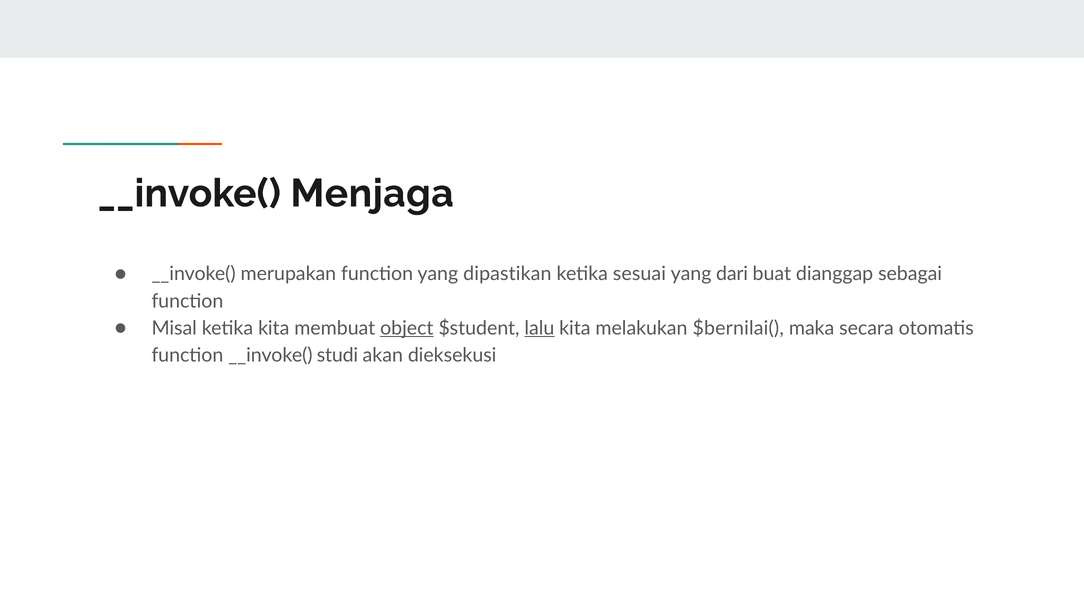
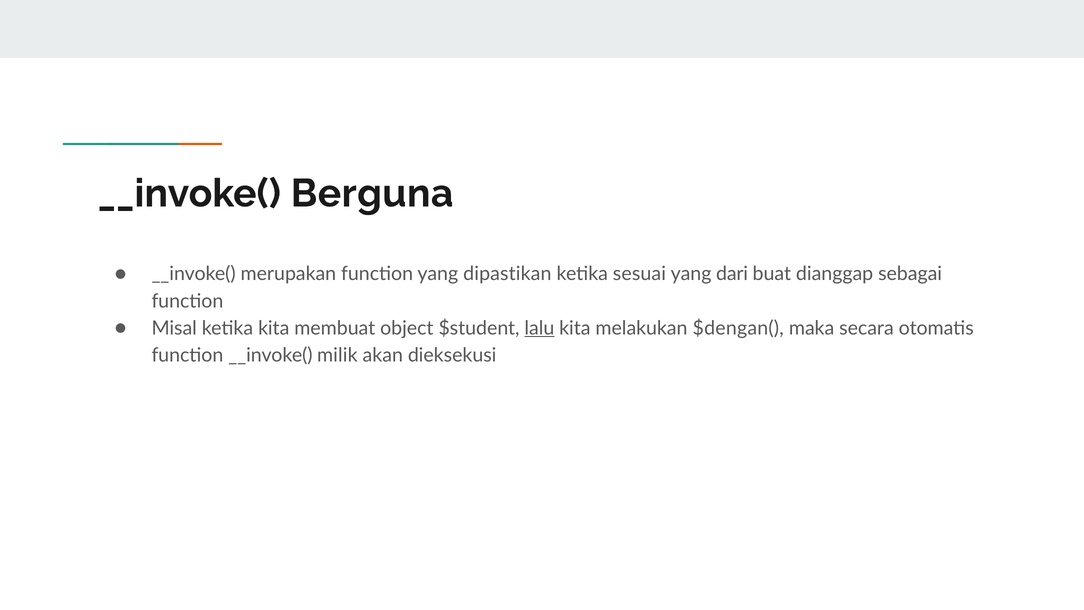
Menjaga: Menjaga -> Berguna
object underline: present -> none
$bernilai(: $bernilai( -> $dengan(
studi: studi -> milik
